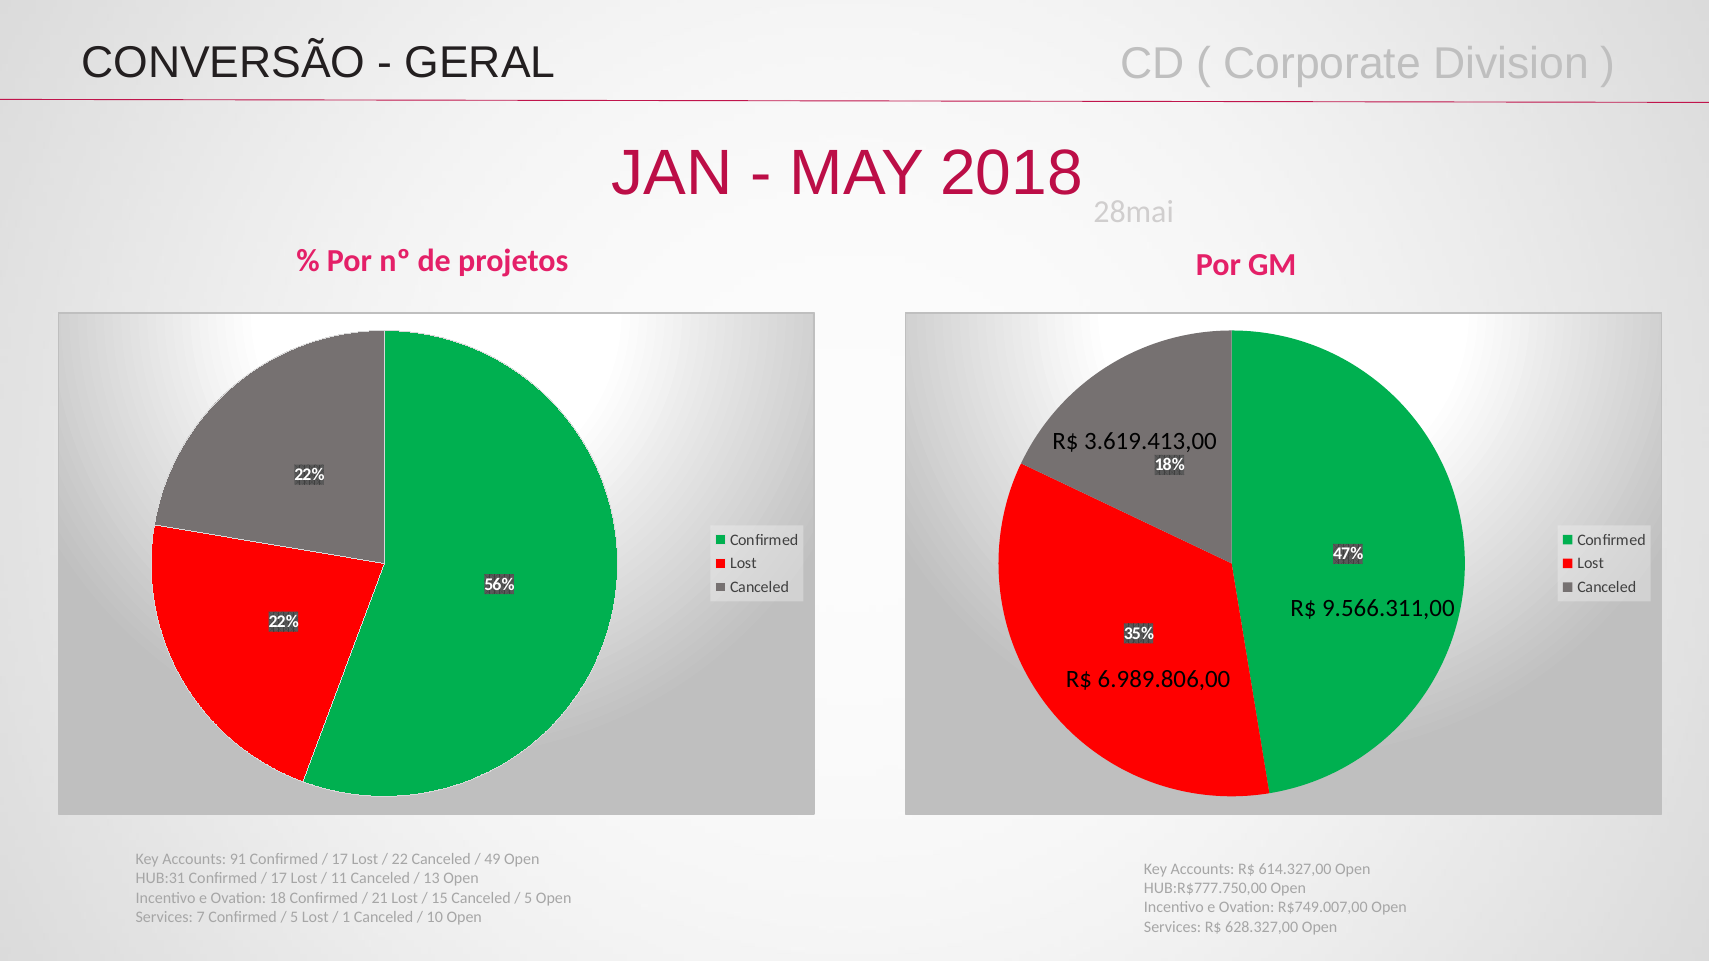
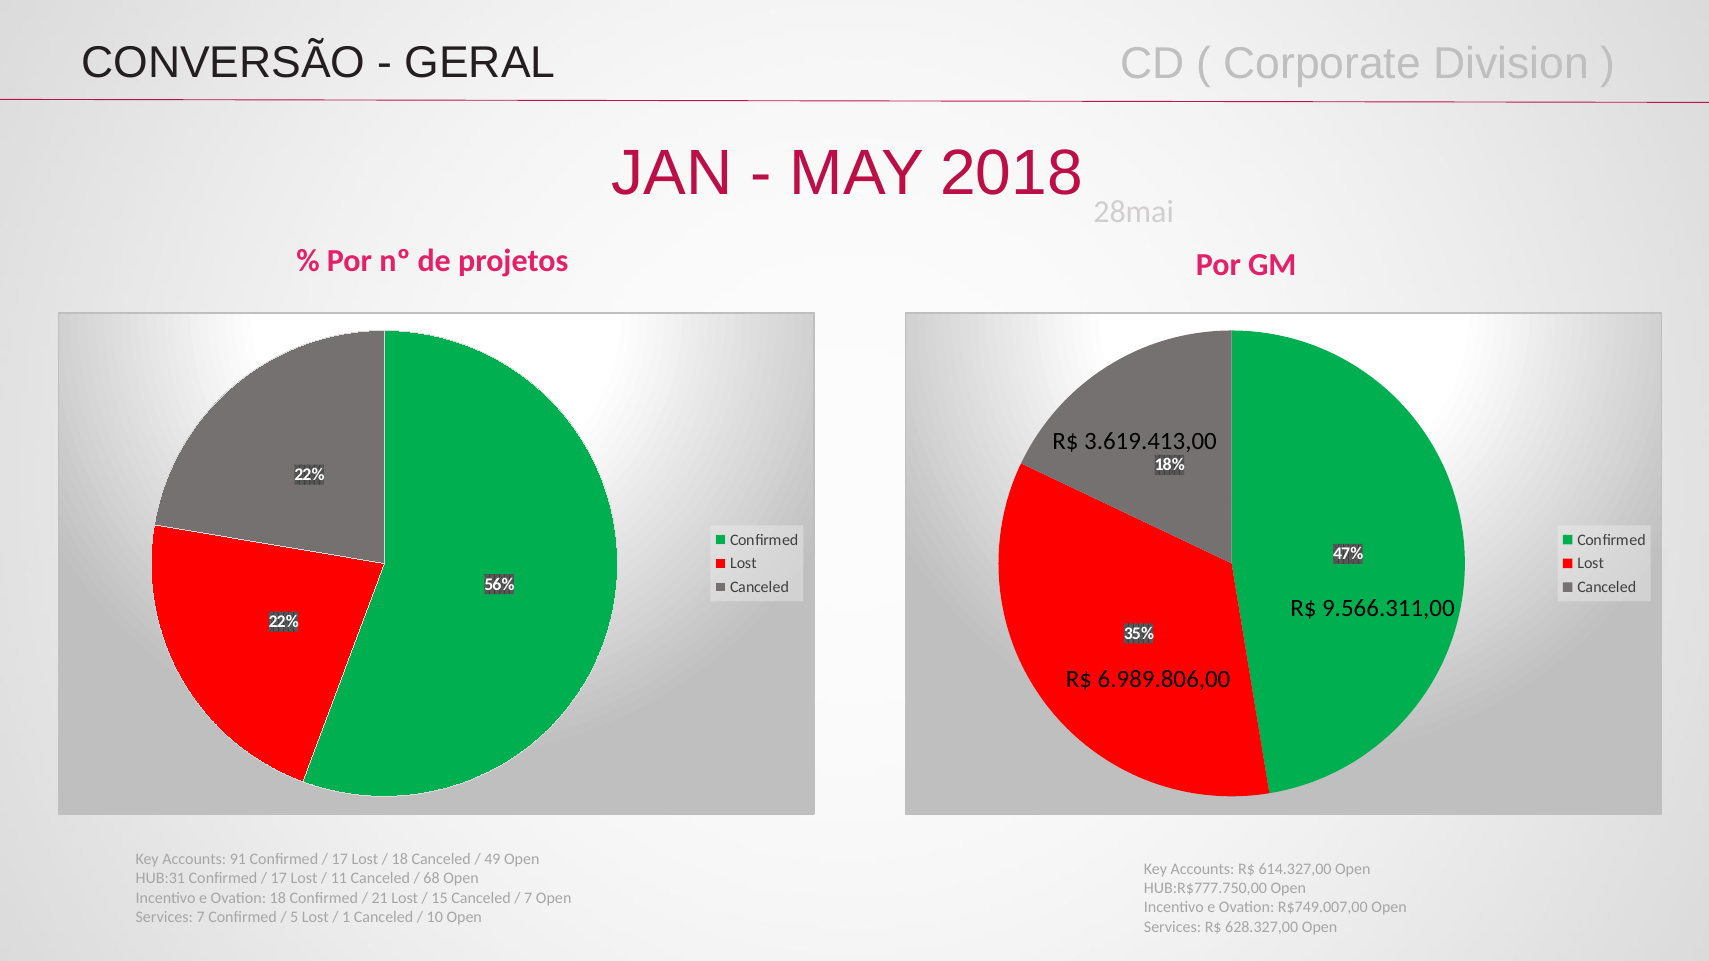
22 at (400, 860): 22 -> 18
13: 13 -> 68
5 at (528, 898): 5 -> 7
